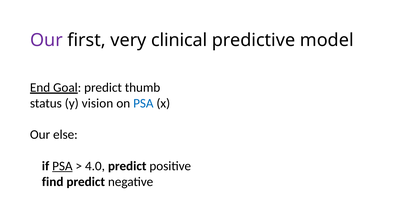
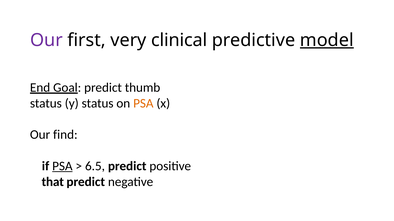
model underline: none -> present
y vision: vision -> status
PSA at (143, 104) colour: blue -> orange
else: else -> find
4.0: 4.0 -> 6.5
find: find -> that
